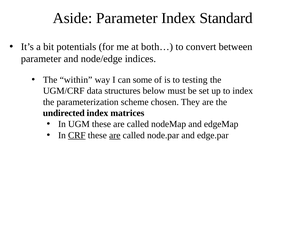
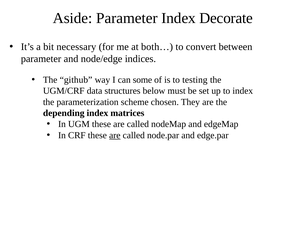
Standard: Standard -> Decorate
potentials: potentials -> necessary
within: within -> github
undirected: undirected -> depending
CRF underline: present -> none
